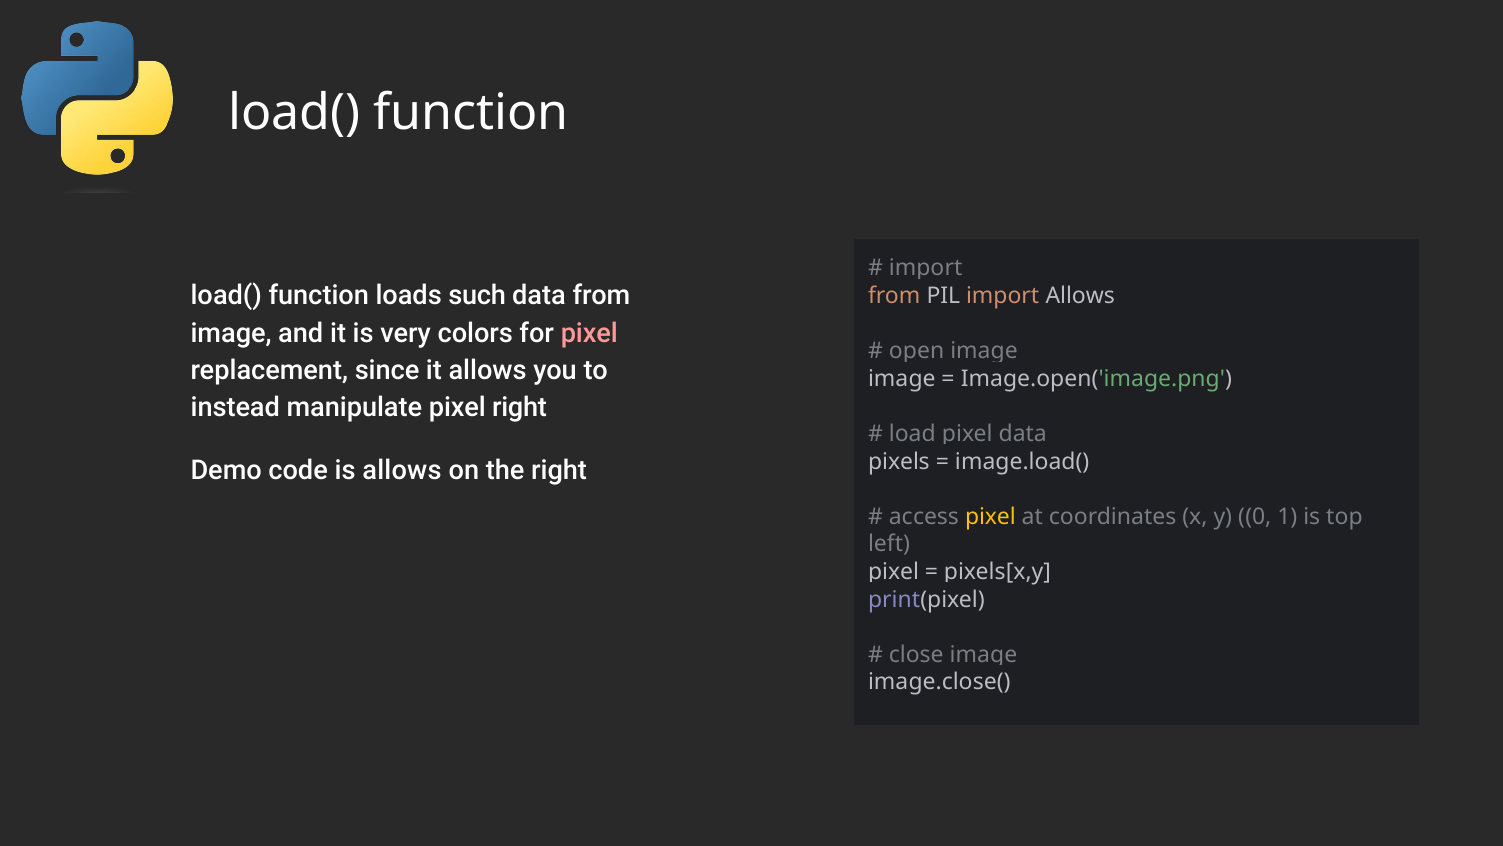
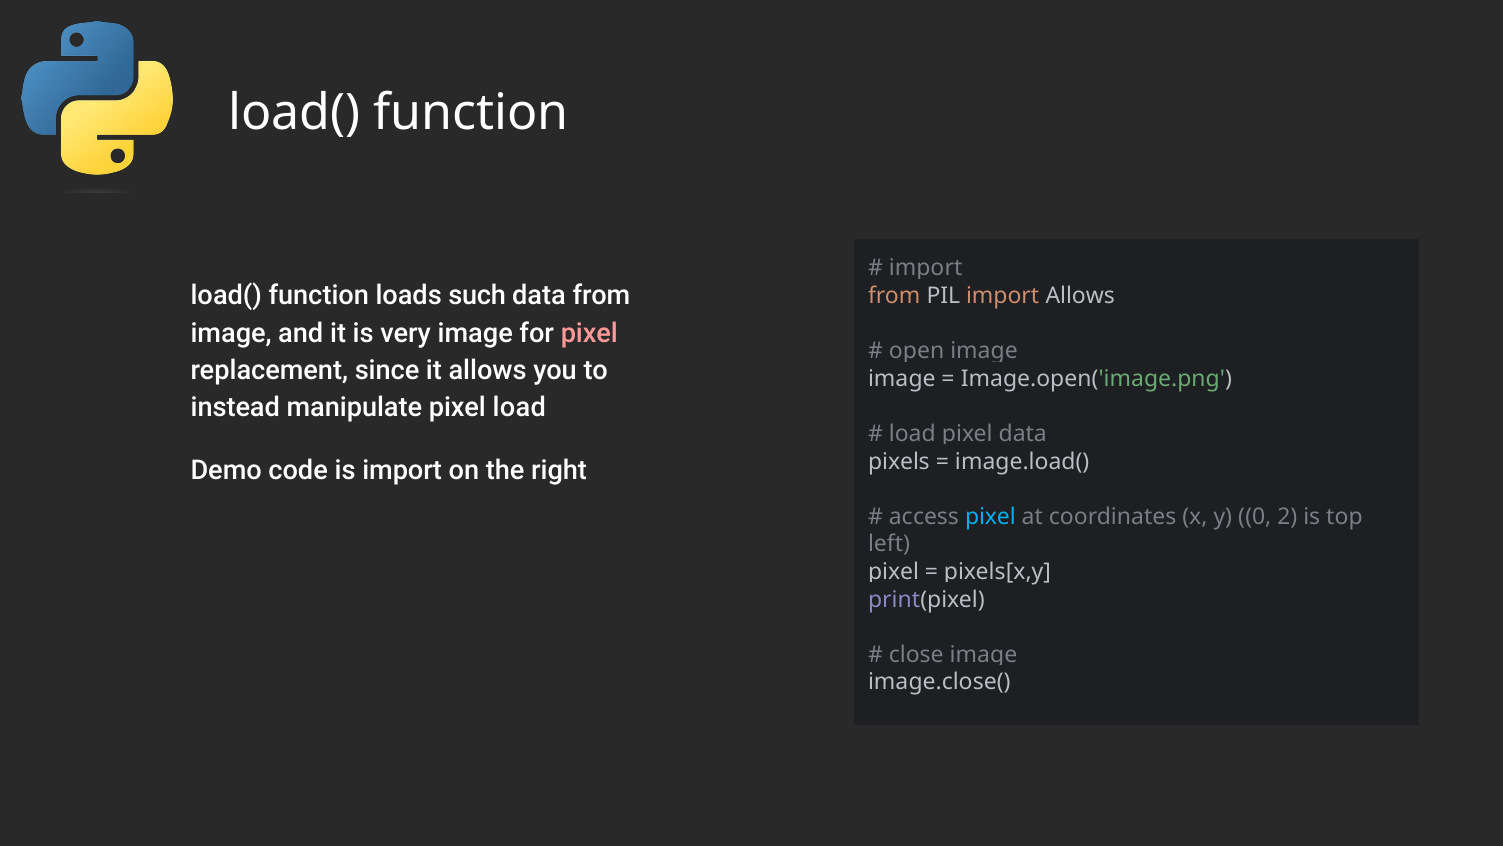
very colors: colors -> image
pixel right: right -> load
is allows: allows -> import
pixel at (990, 516) colour: yellow -> light blue
1: 1 -> 2
